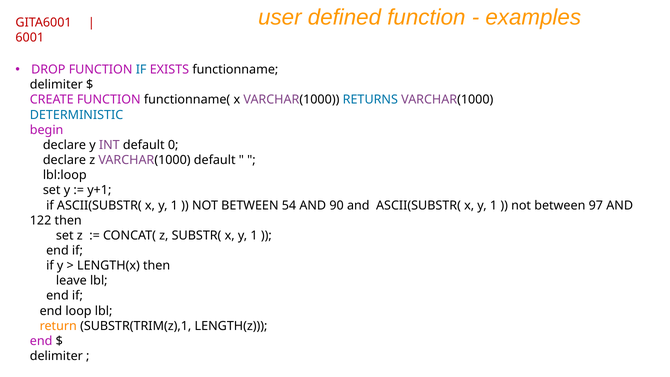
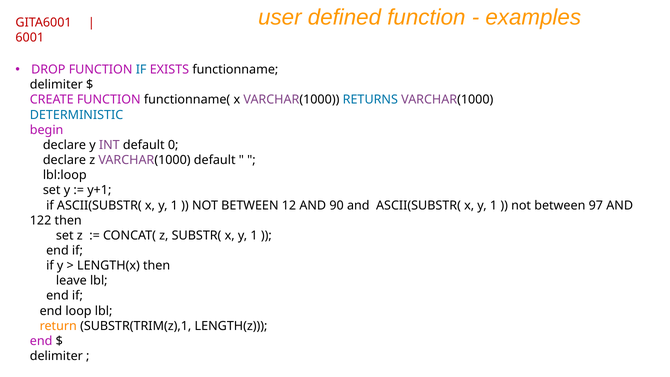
54: 54 -> 12
